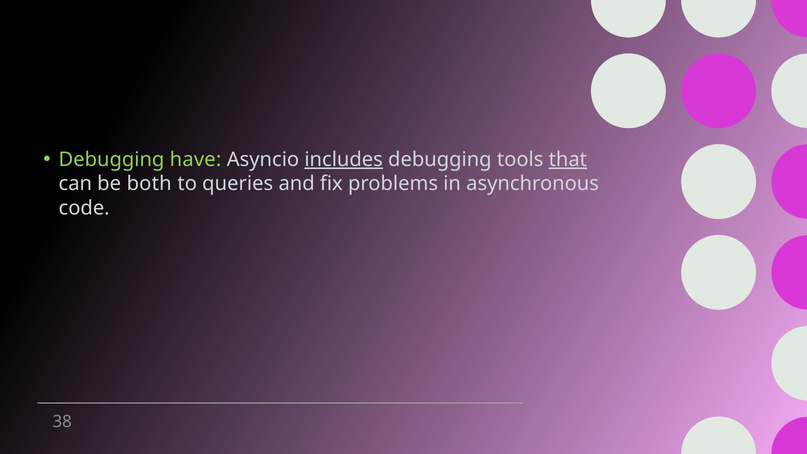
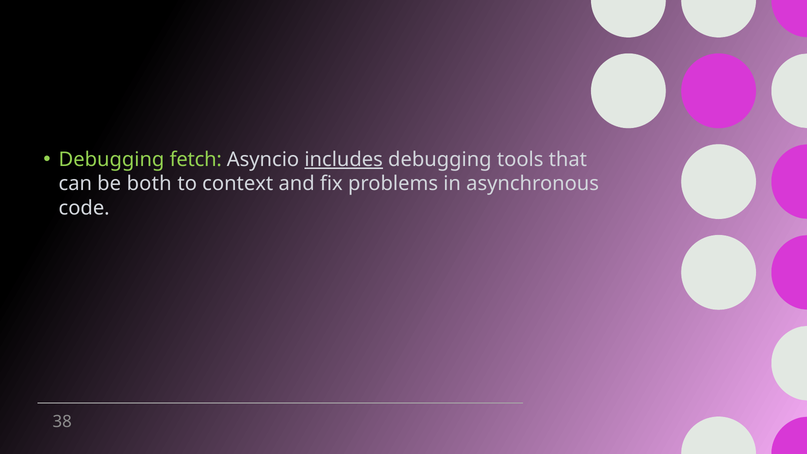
have: have -> fetch
that underline: present -> none
queries: queries -> context
